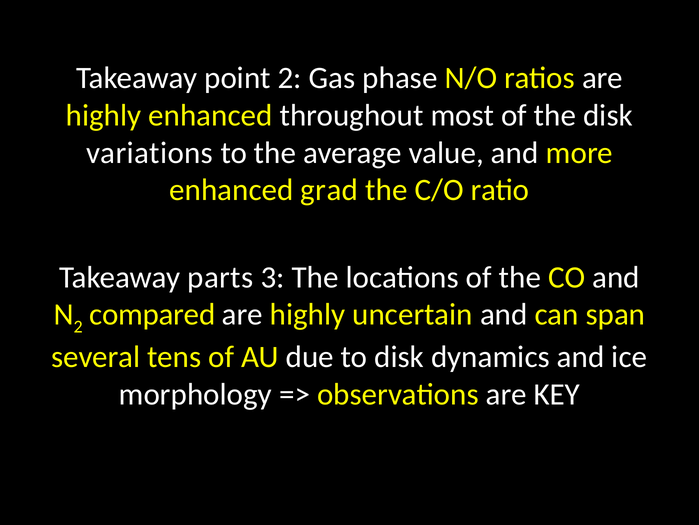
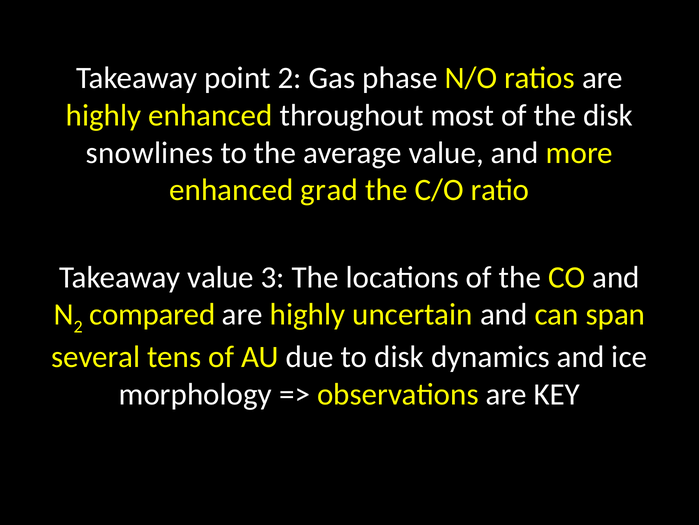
variations: variations -> snowlines
Takeaway parts: parts -> value
